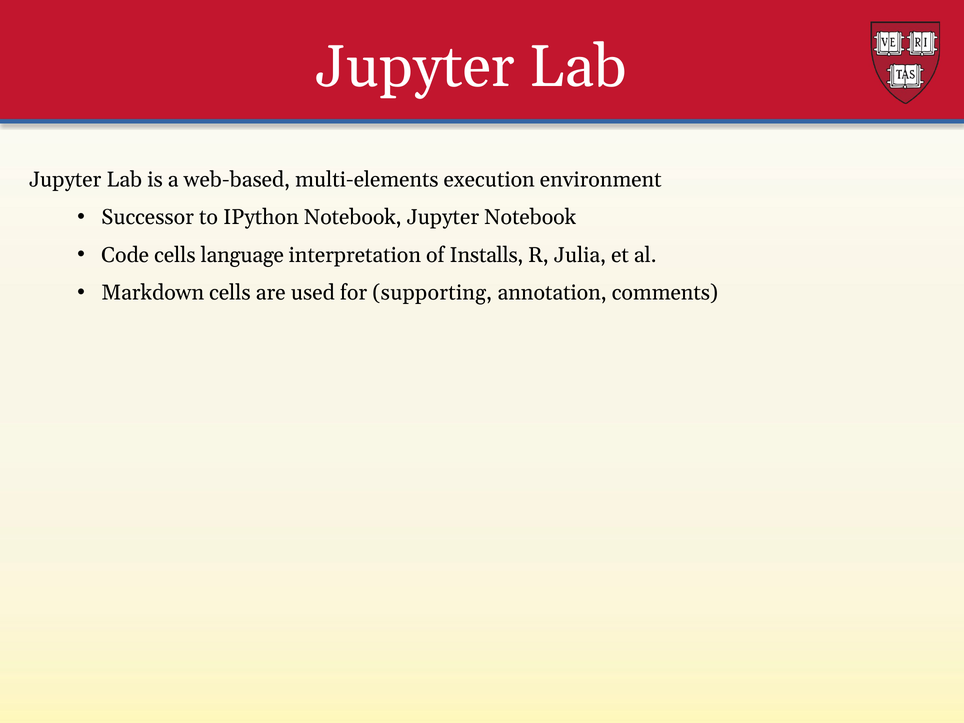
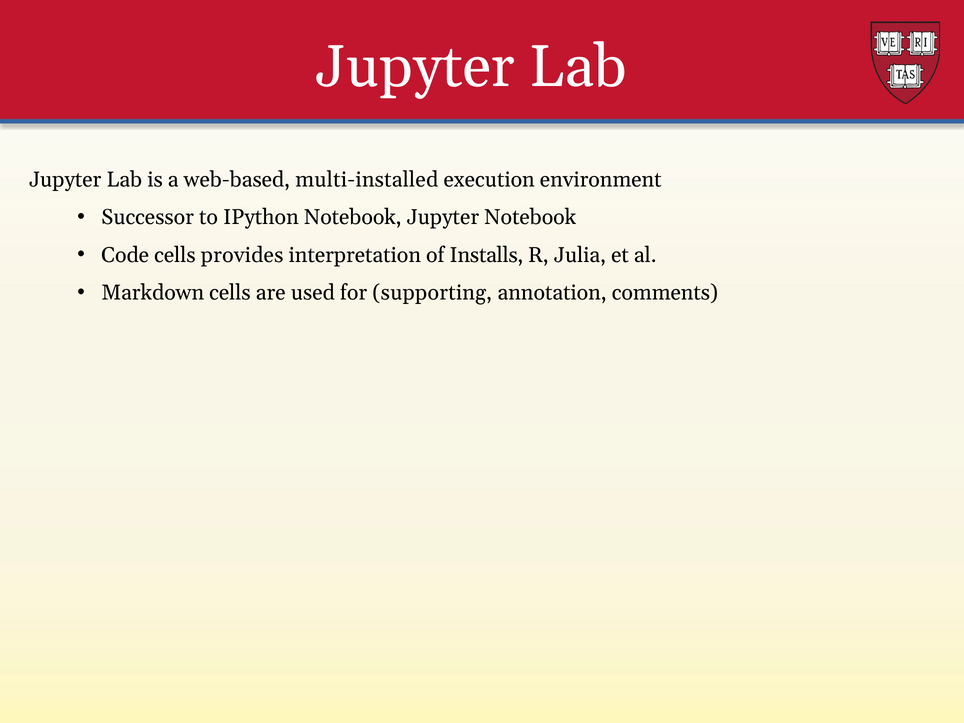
multi-elements: multi-elements -> multi-installed
language: language -> provides
